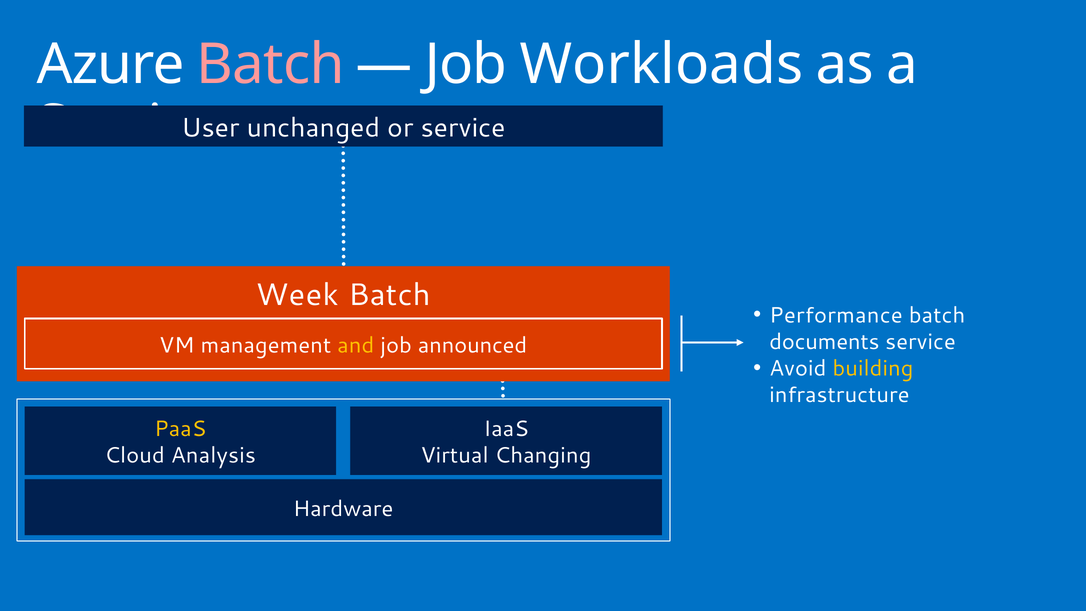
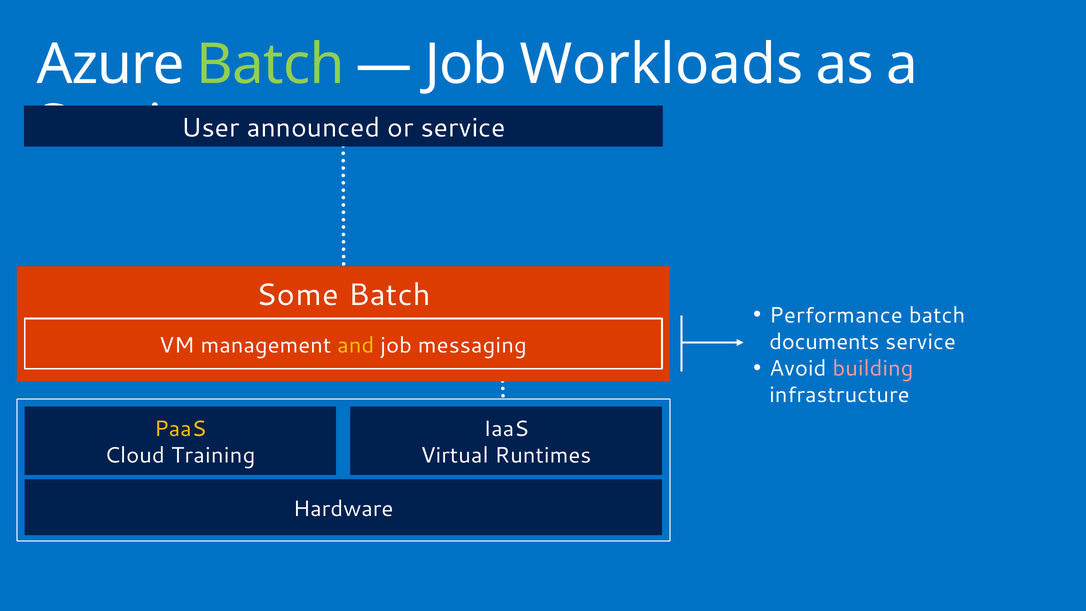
Batch at (270, 64) colour: pink -> light green
unchanged: unchanged -> announced
Week: Week -> Some
announced: announced -> messaging
building colour: yellow -> pink
Analysis: Analysis -> Training
Changing: Changing -> Runtimes
